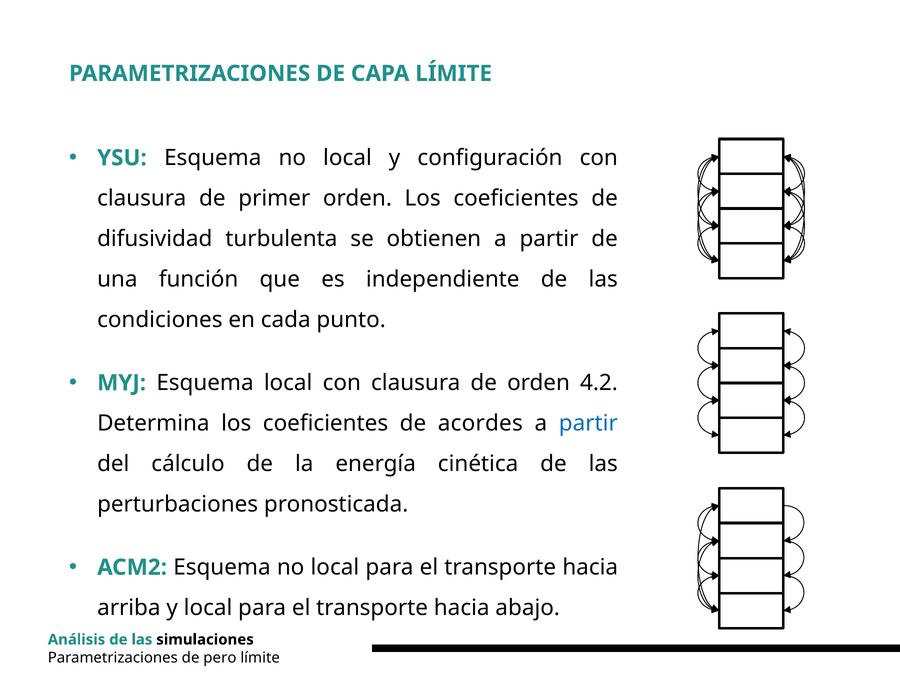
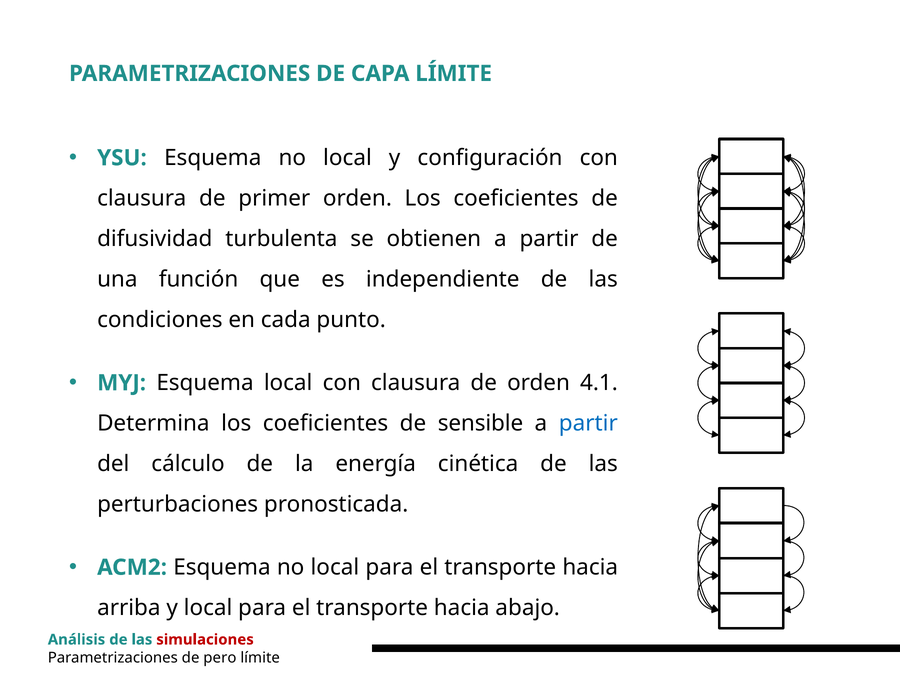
4.2: 4.2 -> 4.1
acordes: acordes -> sensible
simulaciones colour: black -> red
